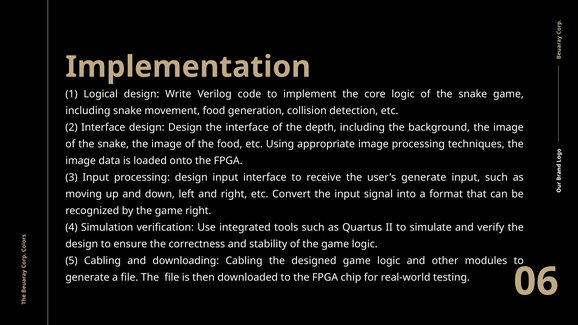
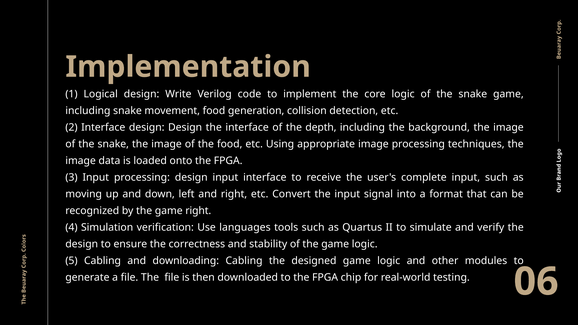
user's generate: generate -> complete
integrated: integrated -> languages
